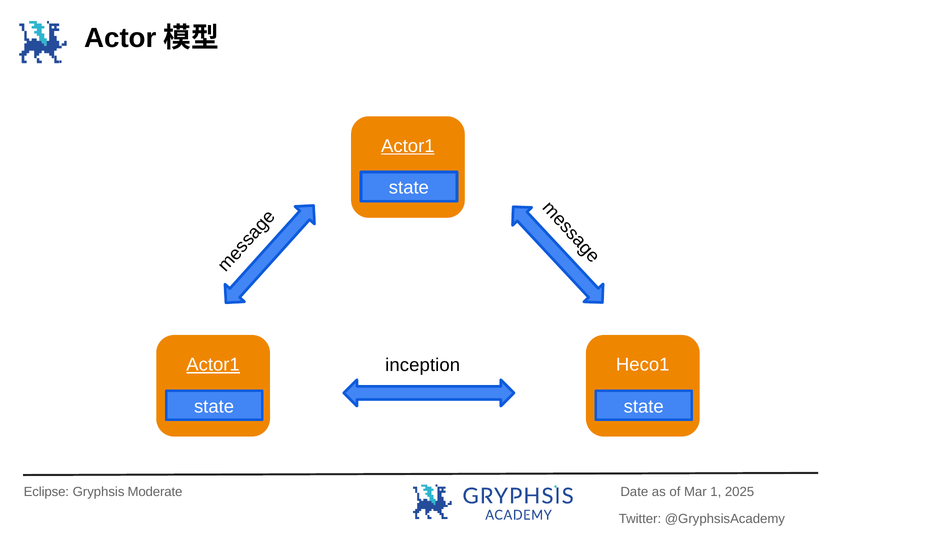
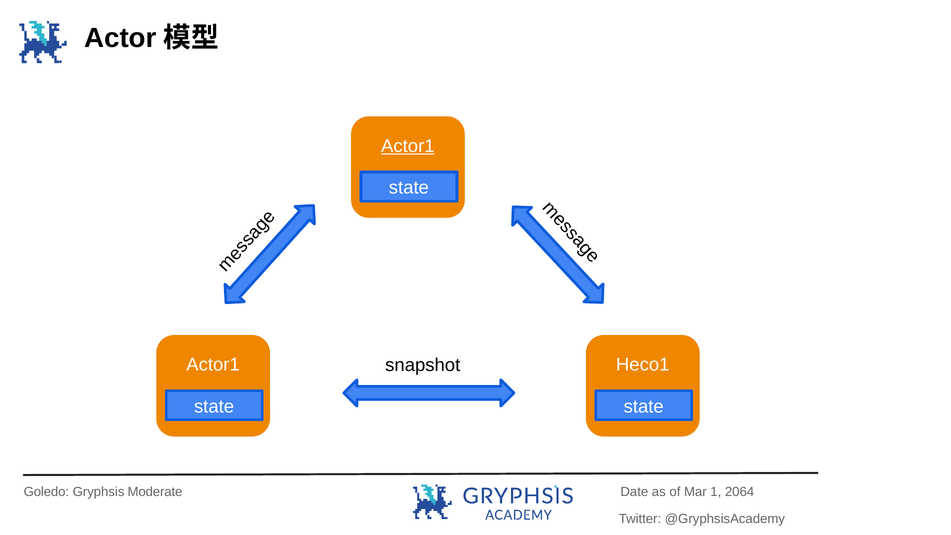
Actor1 at (213, 365) underline: present -> none
inception: inception -> snapshot
Eclipse: Eclipse -> Goledo
2025: 2025 -> 2064
